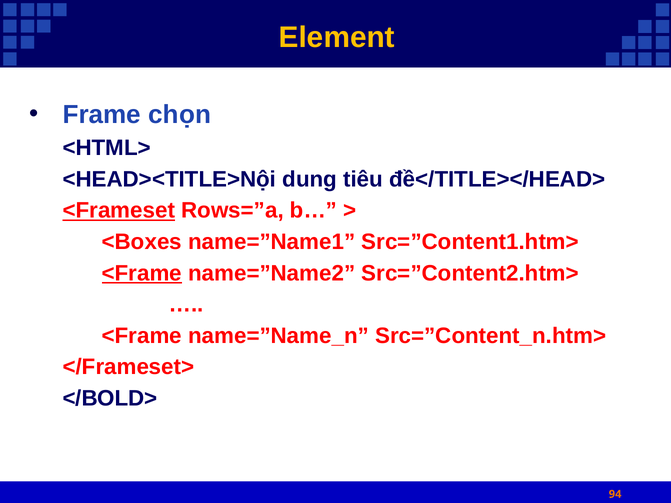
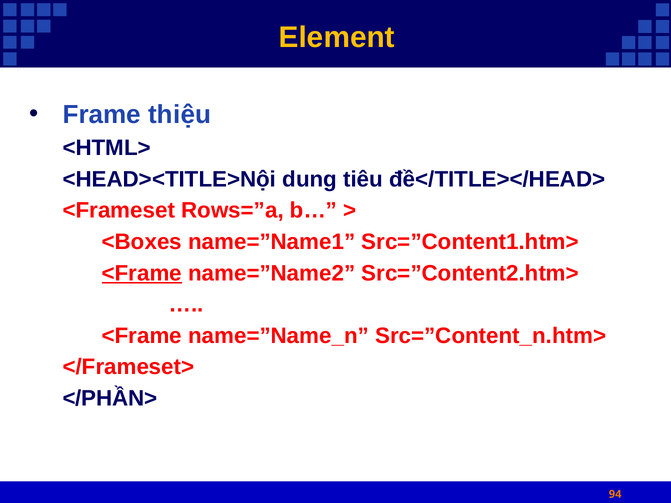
chọn: chọn -> thiệu
<Frameset underline: present -> none
</BOLD>: </BOLD> -> </PHẦN>
